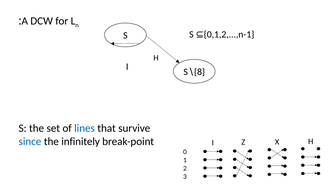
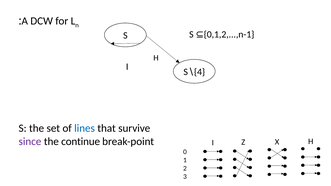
8: 8 -> 4
since colour: blue -> purple
infinitely: infinitely -> continue
